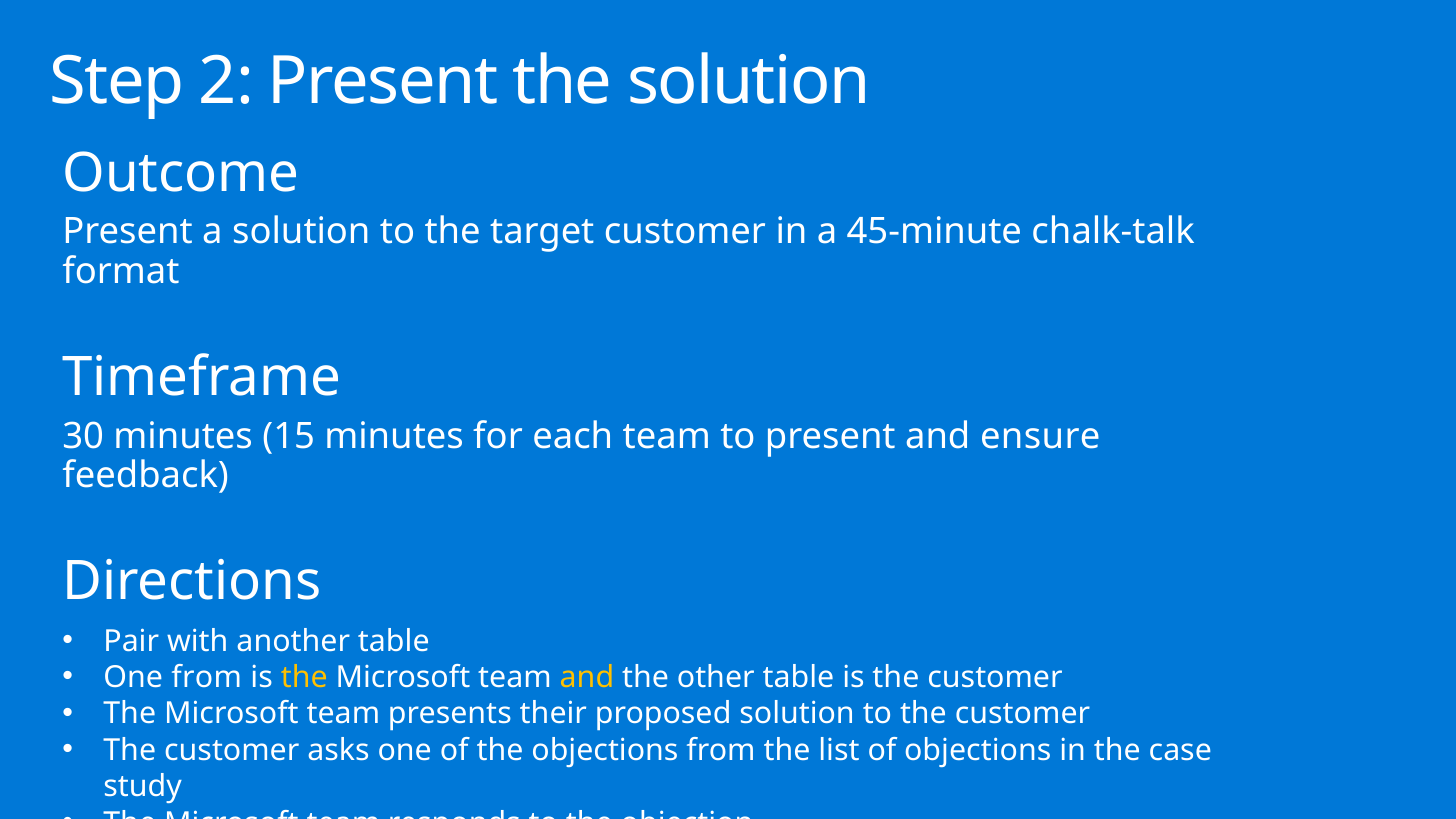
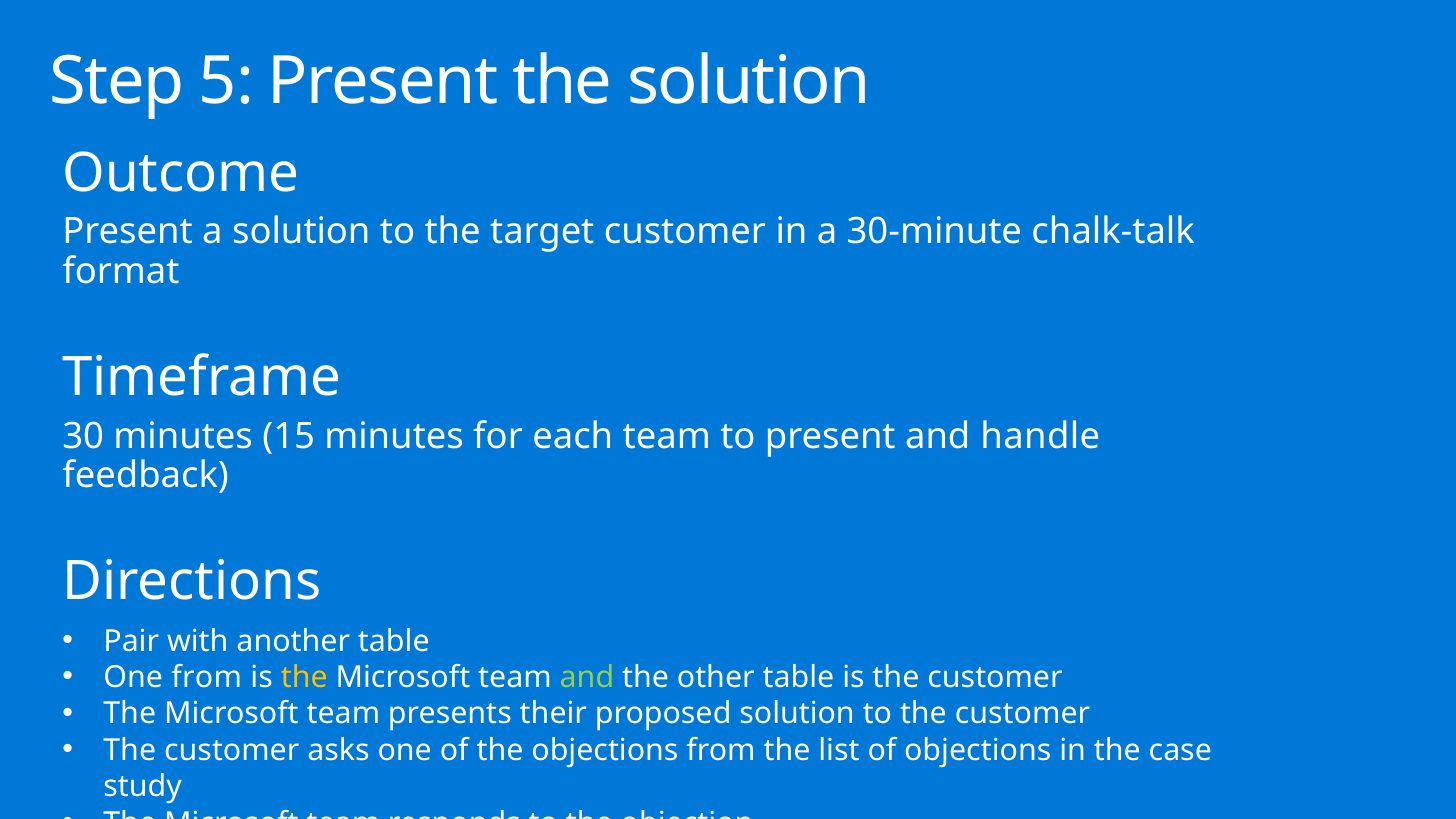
2: 2 -> 5
45-minute: 45-minute -> 30-minute
ensure: ensure -> handle
and at (587, 678) colour: yellow -> light green
